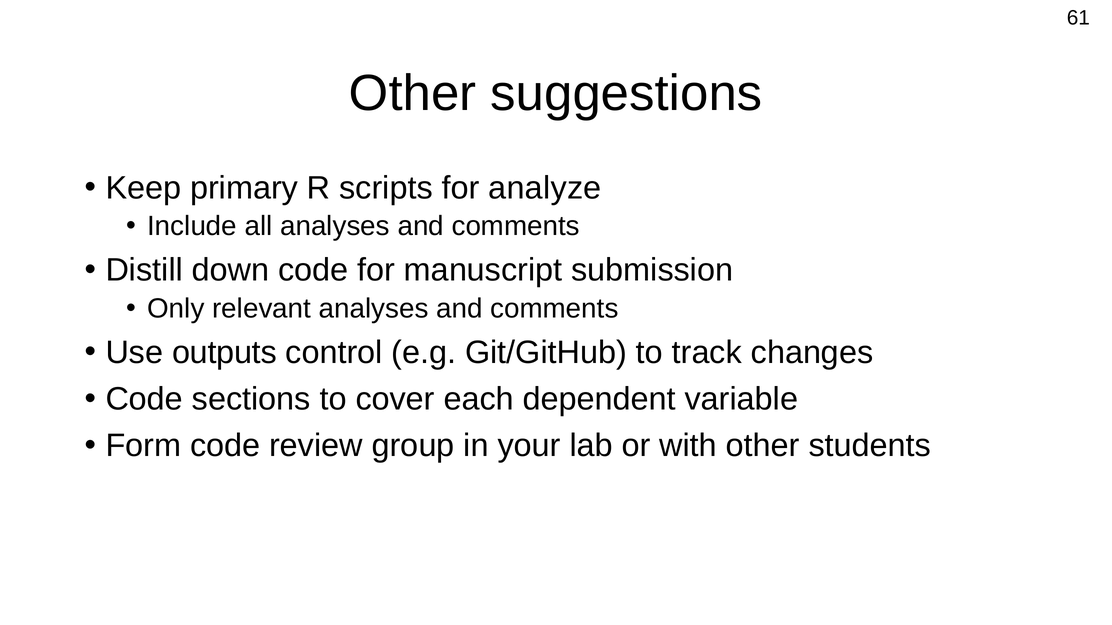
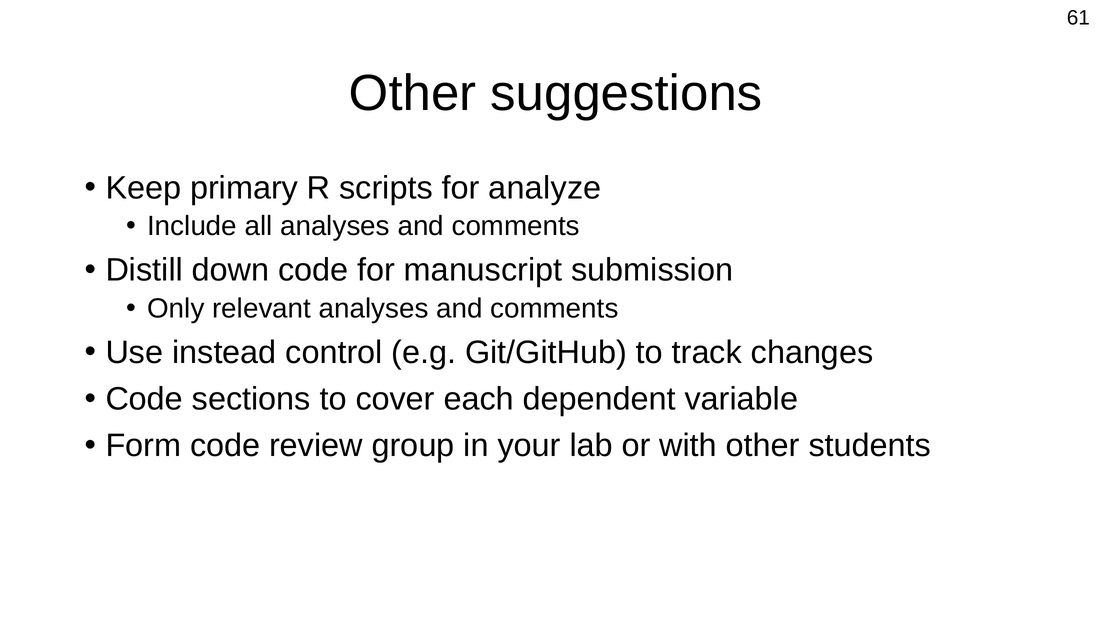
outputs: outputs -> instead
